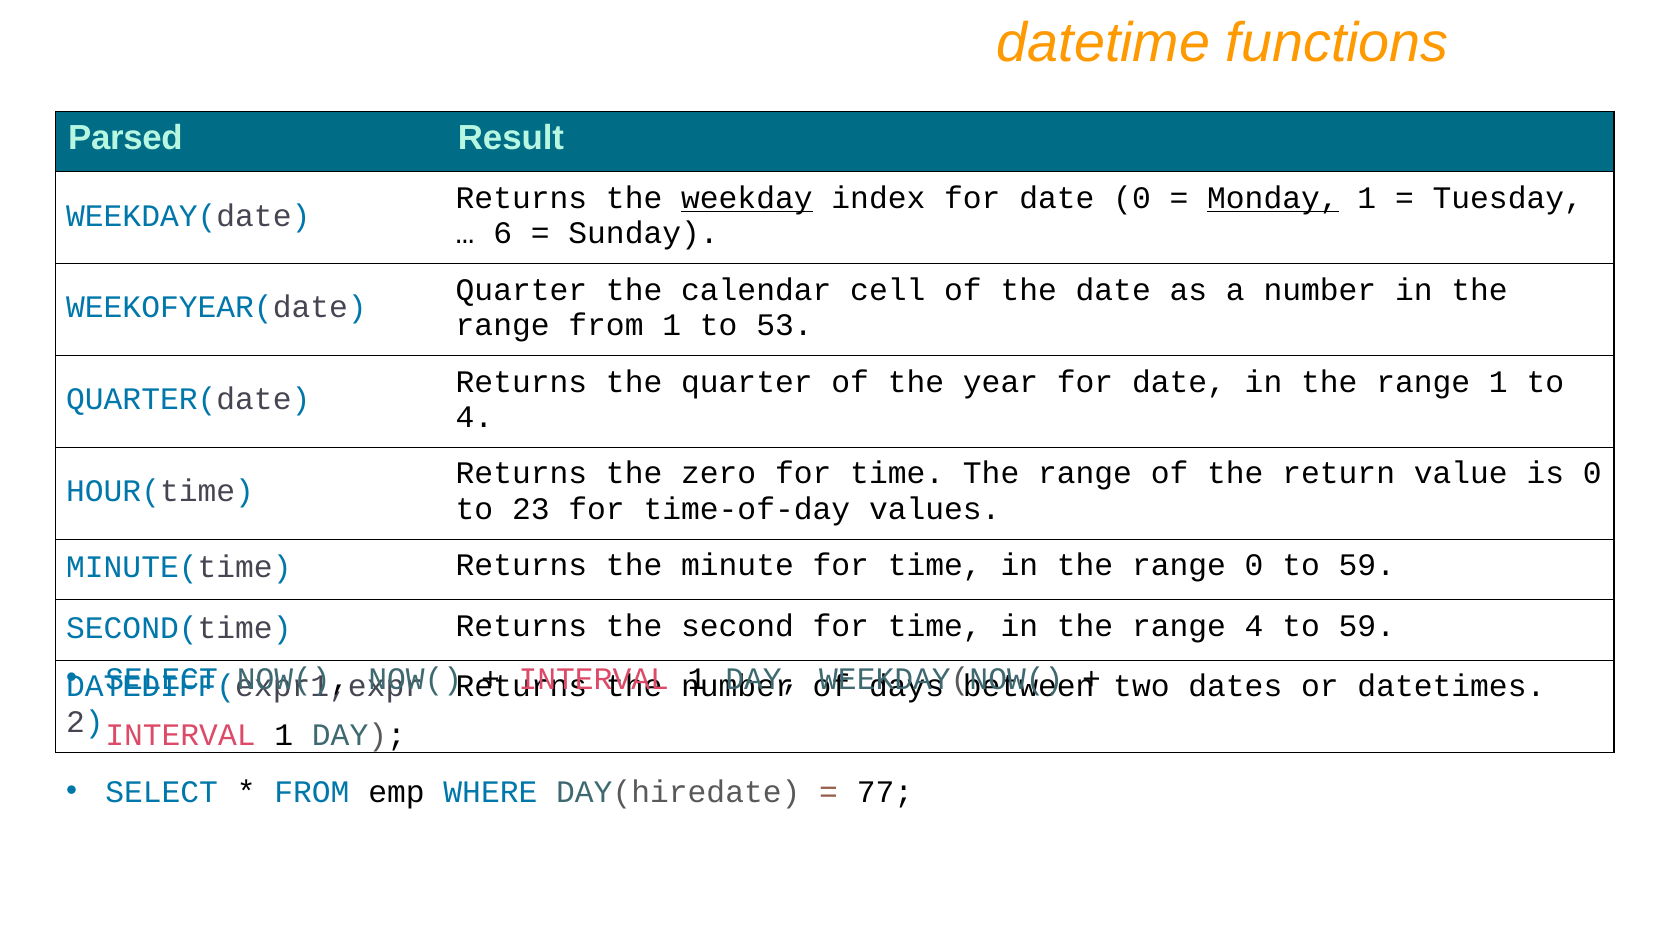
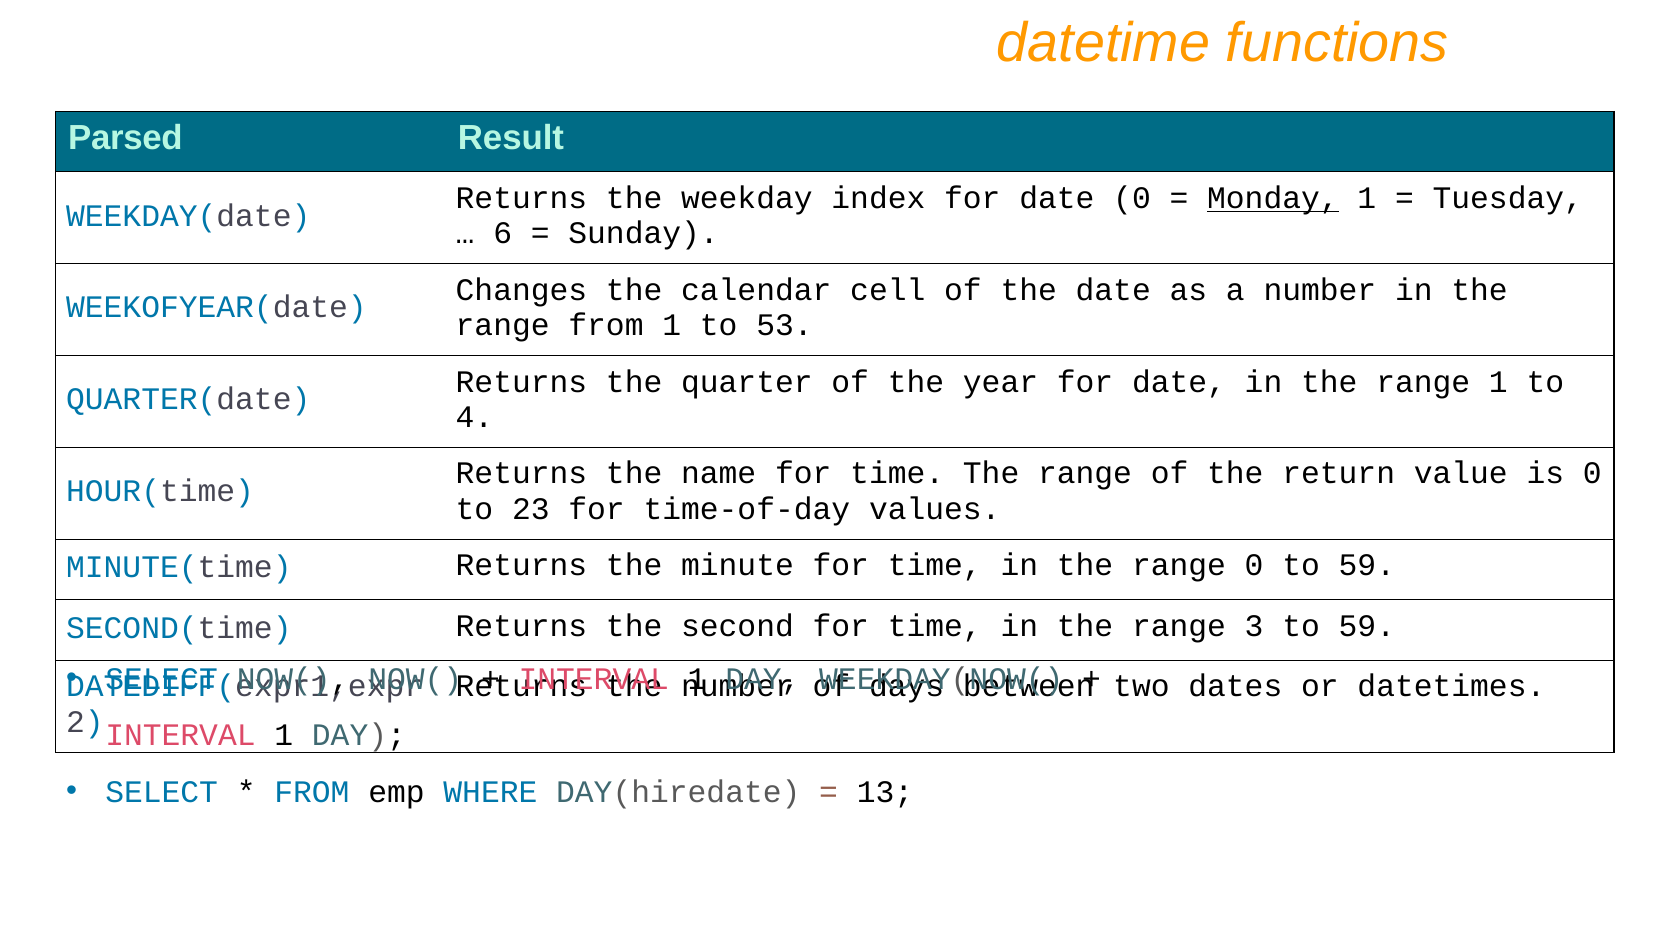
weekday underline: present -> none
Quarter at (521, 290): Quarter -> Changes
zero: zero -> name
range 4: 4 -> 3
77: 77 -> 13
